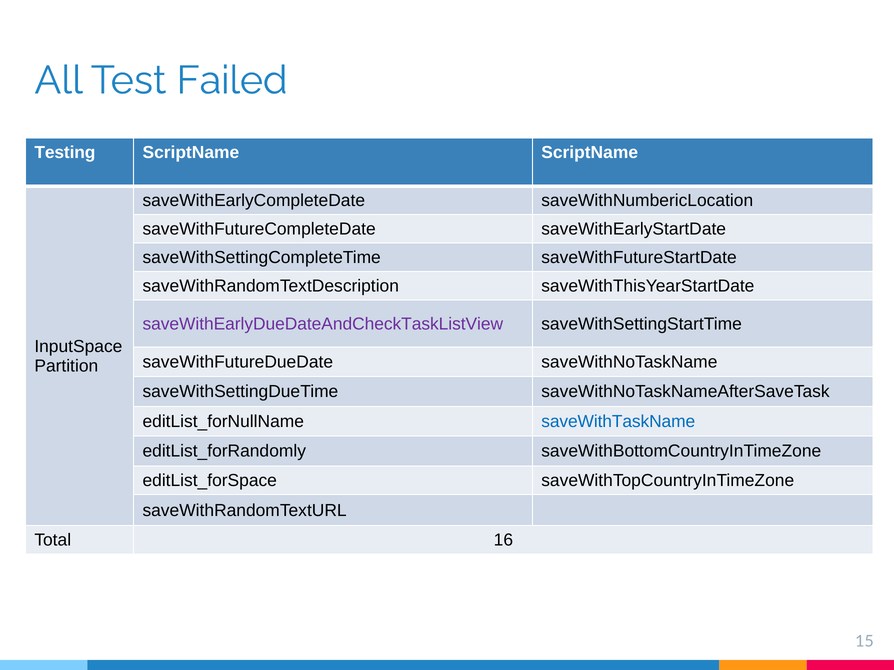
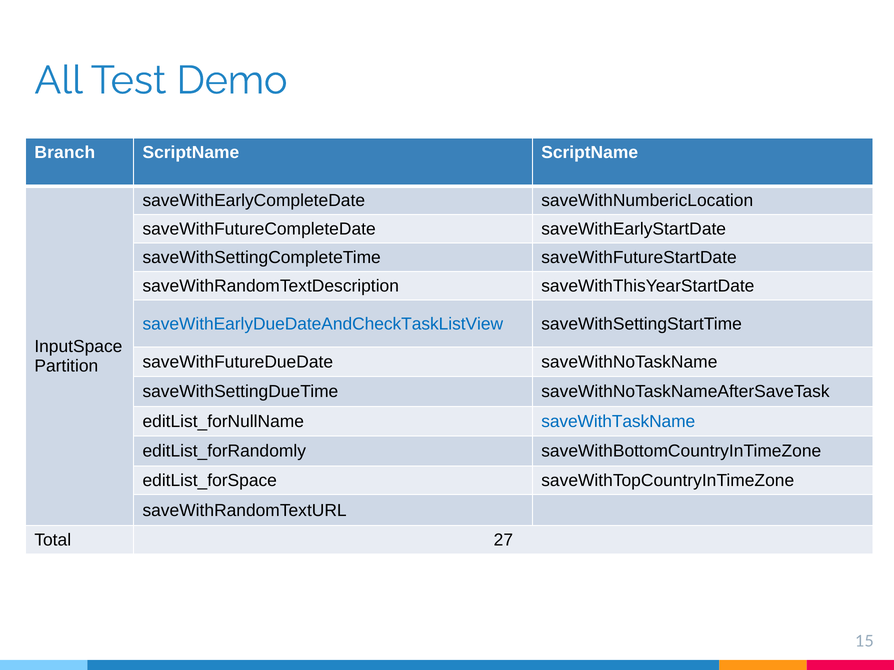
Failed: Failed -> Demo
Testing: Testing -> Branch
saveWithEarlyDueDateAndCheckTaskListView colour: purple -> blue
16: 16 -> 27
